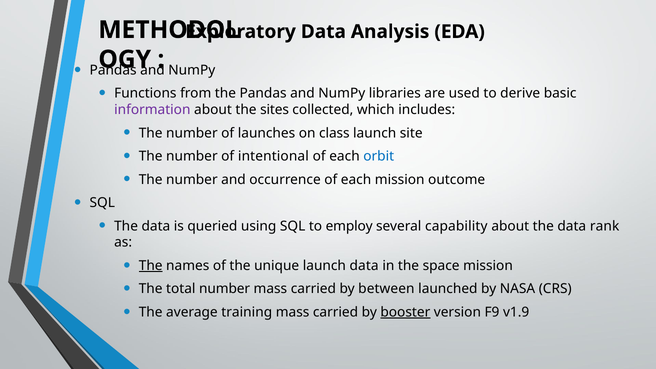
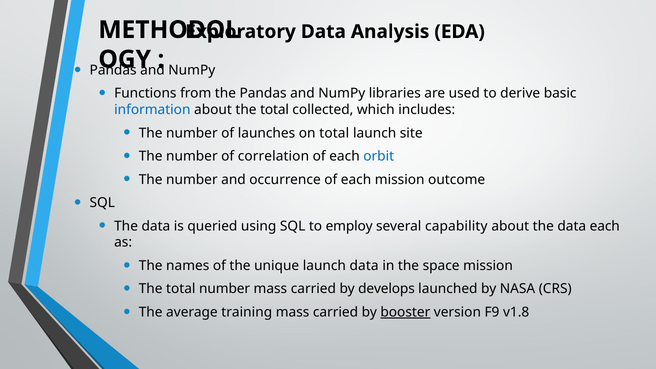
information colour: purple -> blue
about the sites: sites -> total
on class: class -> total
intentional: intentional -> correlation
data rank: rank -> each
The at (151, 266) underline: present -> none
between: between -> develops
v1.9: v1.9 -> v1.8
